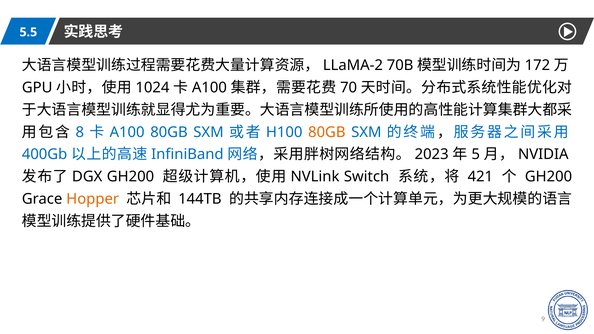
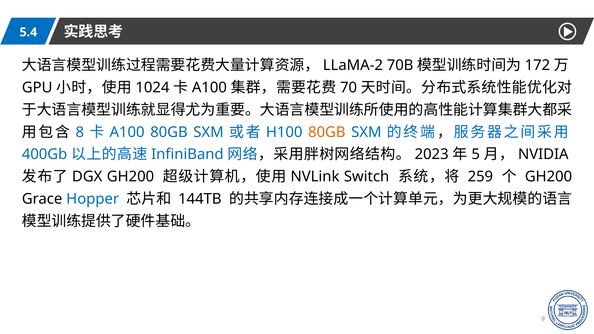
5.5: 5.5 -> 5.4
421: 421 -> 259
Hopper colour: orange -> blue
